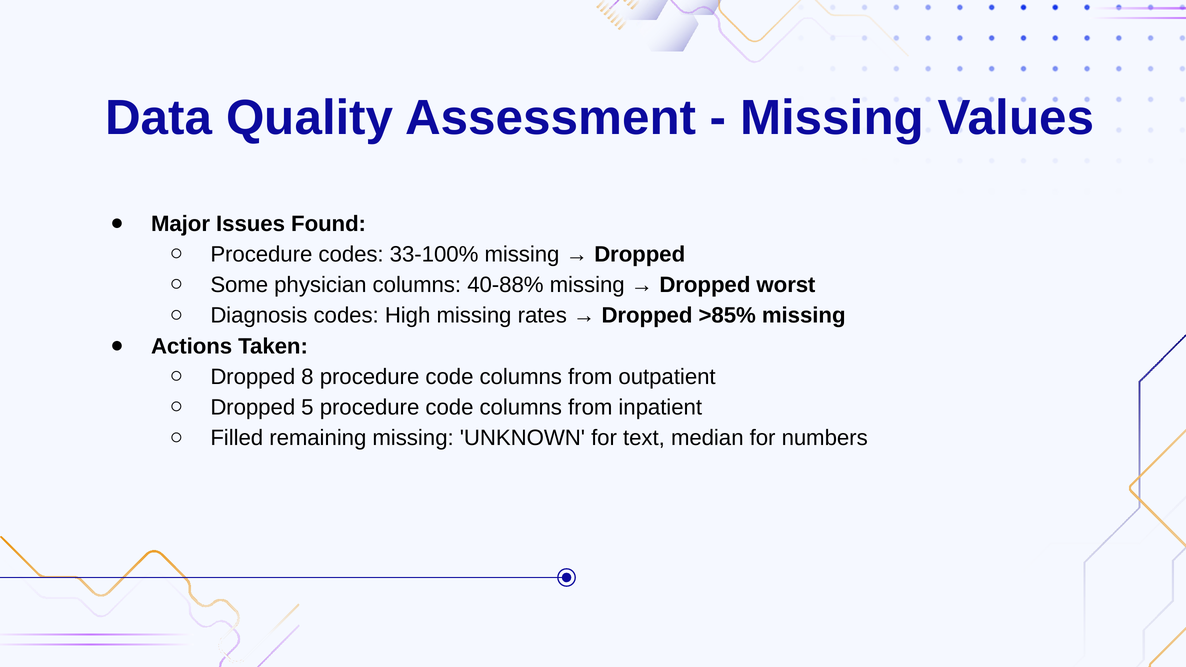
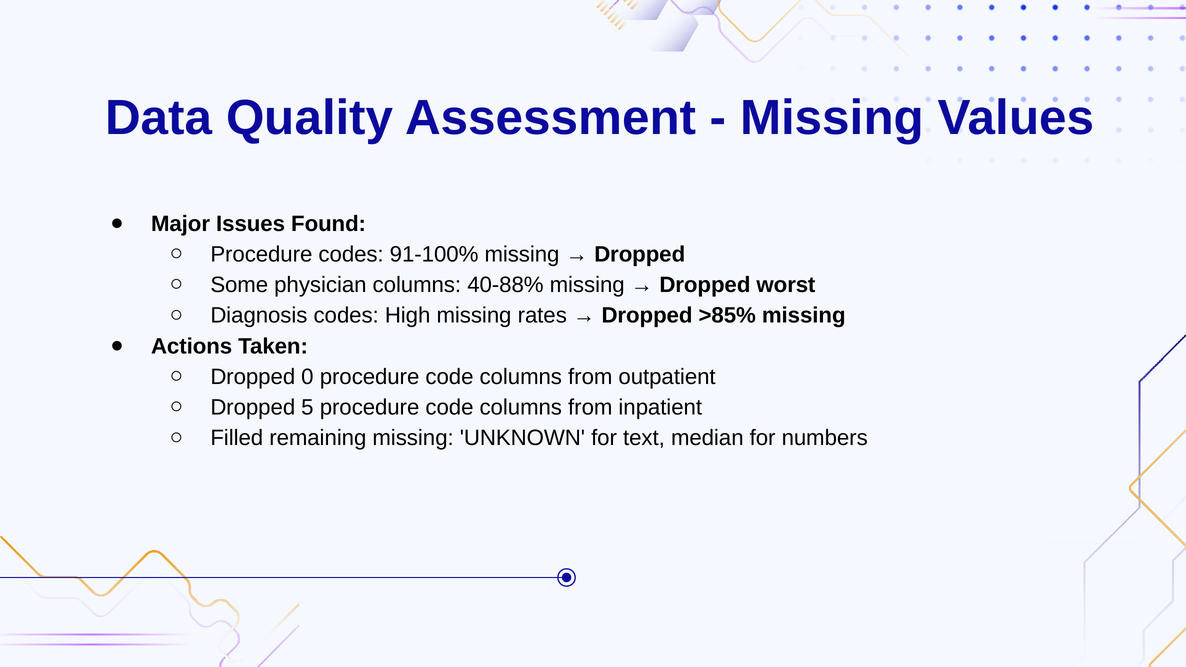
33-100%: 33-100% -> 91-100%
8: 8 -> 0
